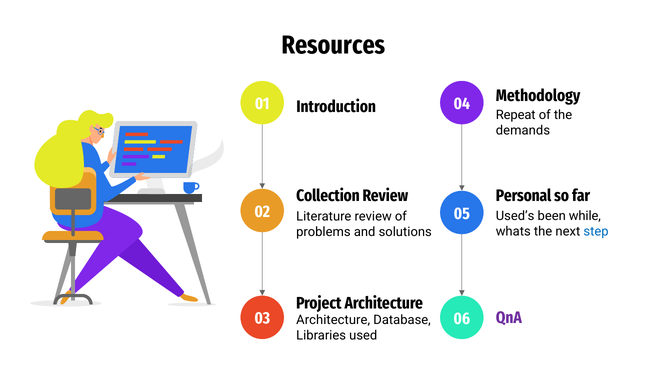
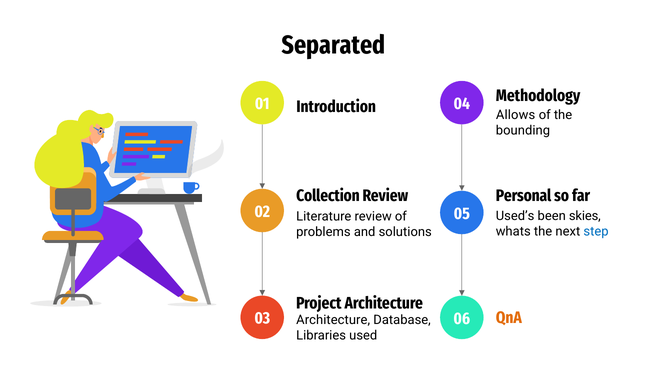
Resources: Resources -> Separated
Repeat: Repeat -> Allows
demands: demands -> bounding
while: while -> skies
QnA colour: purple -> orange
